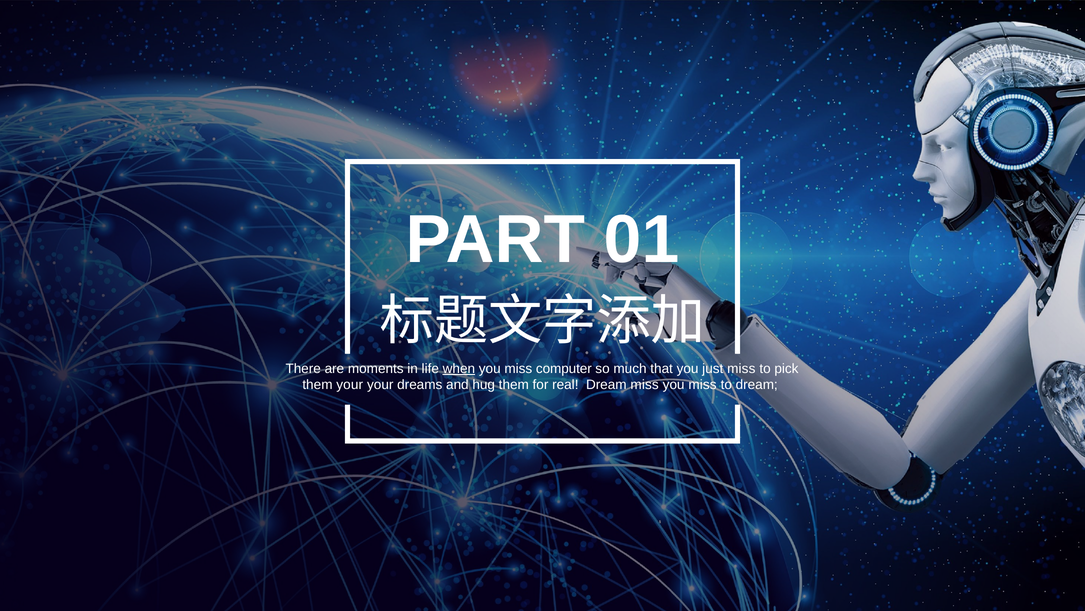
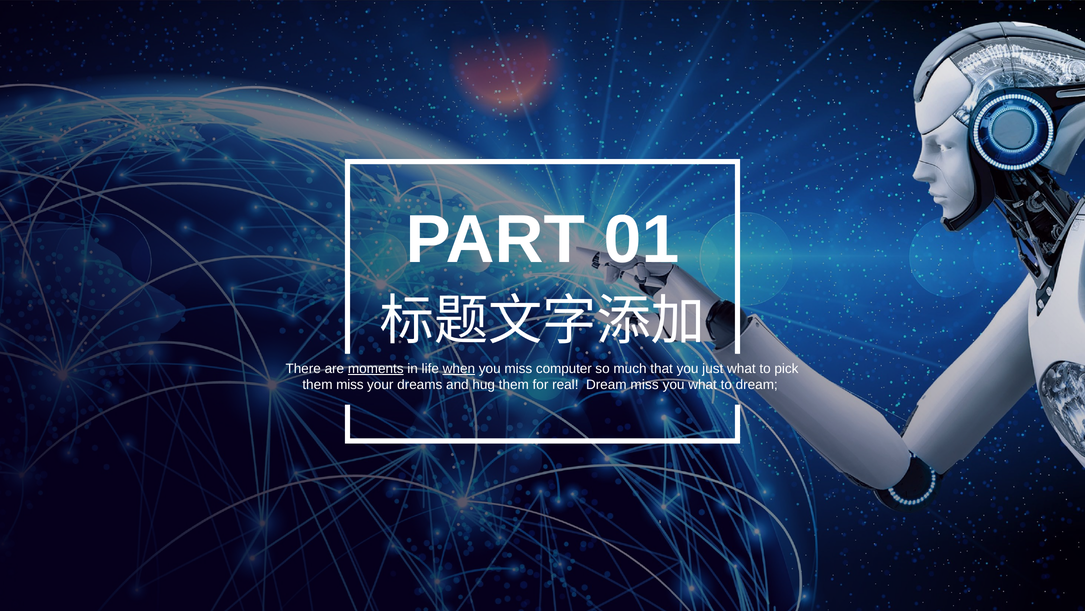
moments underline: none -> present
just miss: miss -> what
them your: your -> miss
miss at (703, 384): miss -> what
